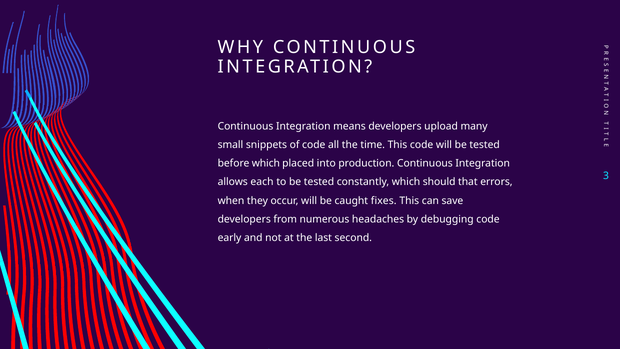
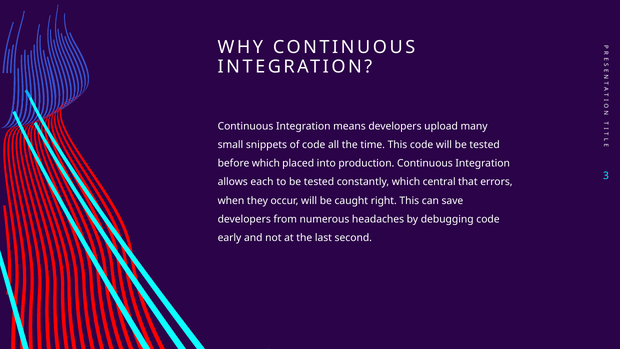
should: should -> central
fixes: fixes -> right
